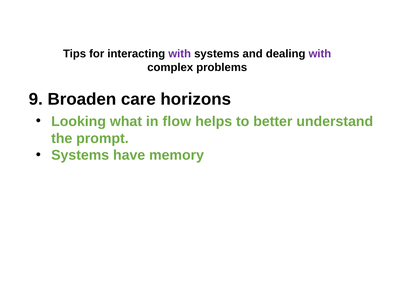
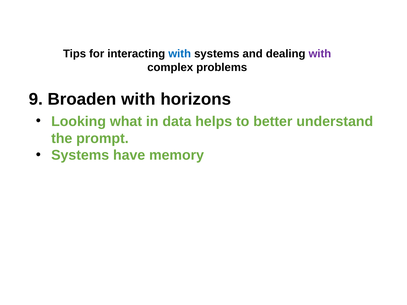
with at (180, 54) colour: purple -> blue
Broaden care: care -> with
flow: flow -> data
